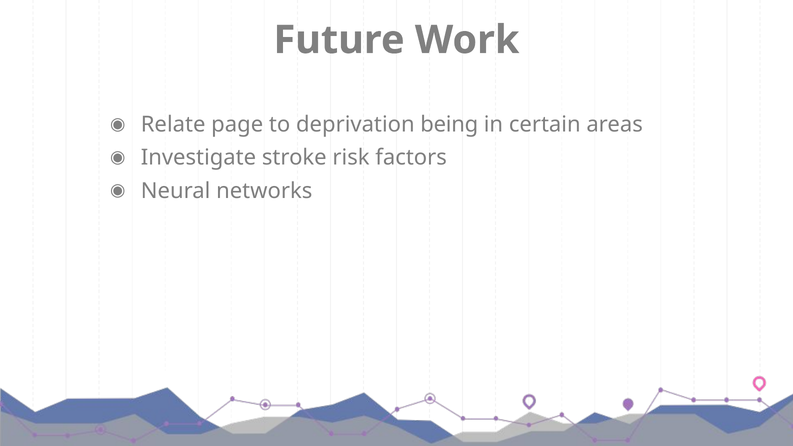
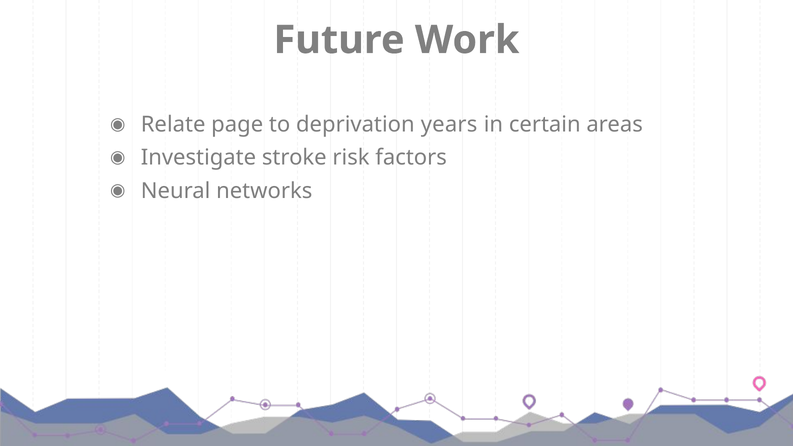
being: being -> years
